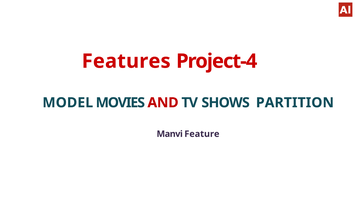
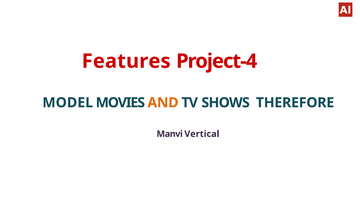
AND colour: red -> orange
PARTITION: PARTITION -> THEREFORE
Feature: Feature -> Vertical
